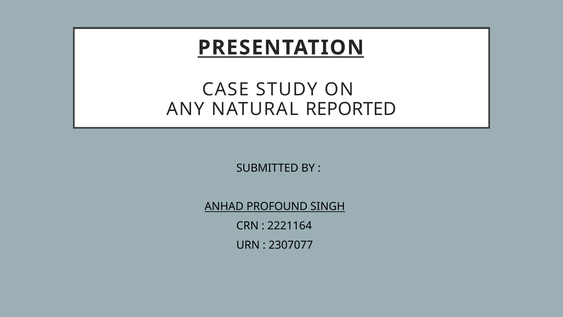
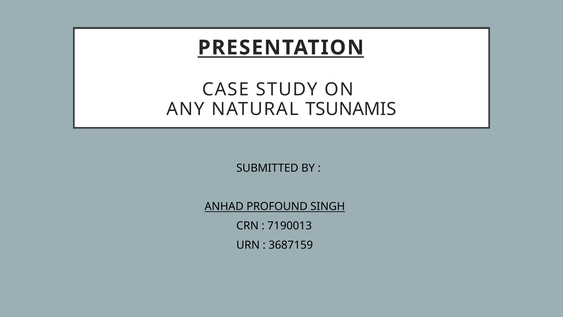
REPORTED: REPORTED -> TSUNAMIS
2221164: 2221164 -> 7190013
2307077: 2307077 -> 3687159
